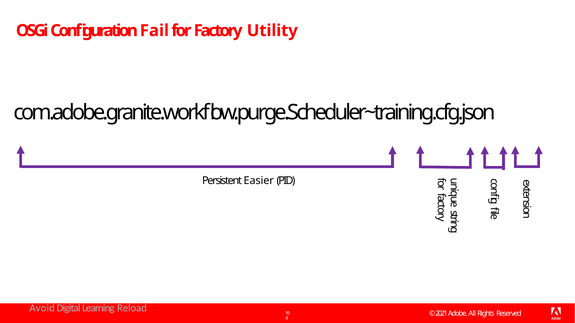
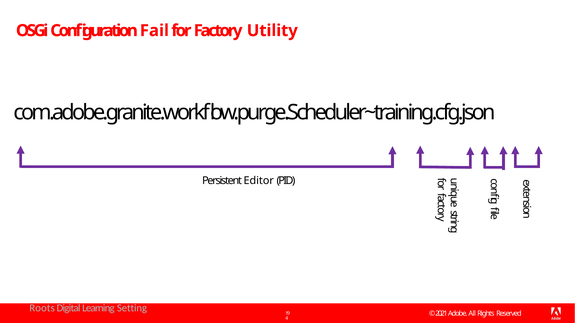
Easier: Easier -> Editor
Avoid: Avoid -> Roots
Reload: Reload -> Setting
